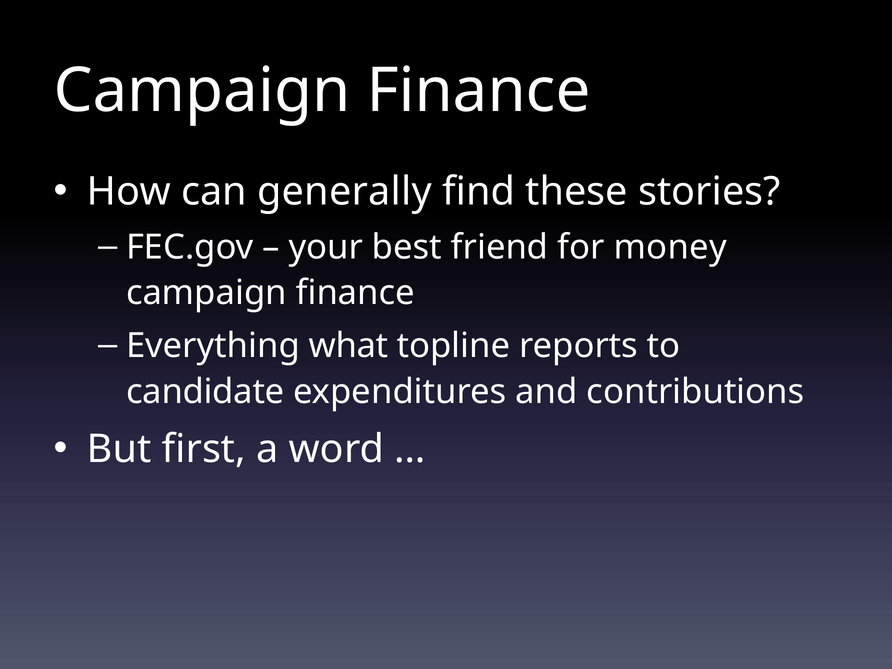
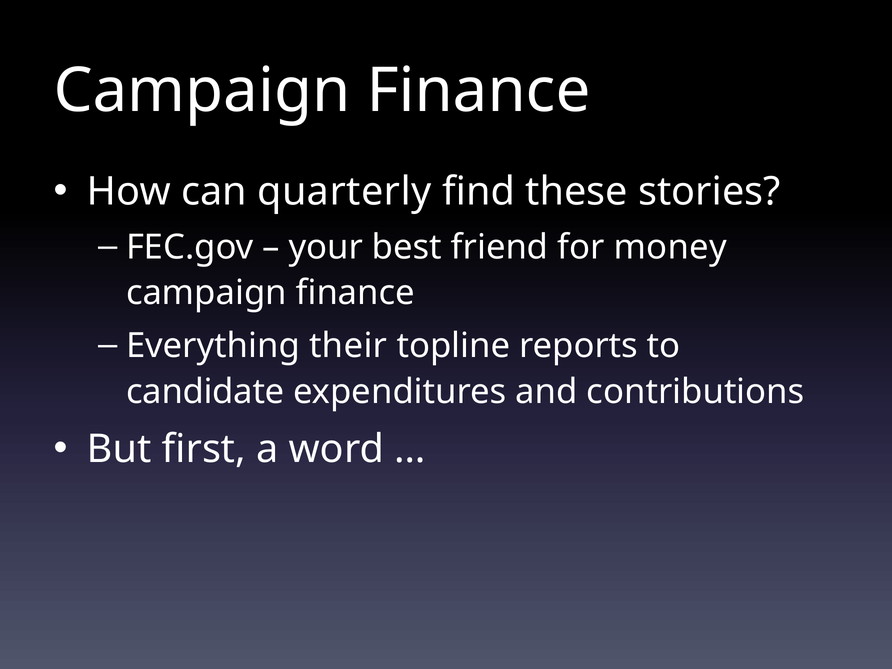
generally: generally -> quarterly
what: what -> their
